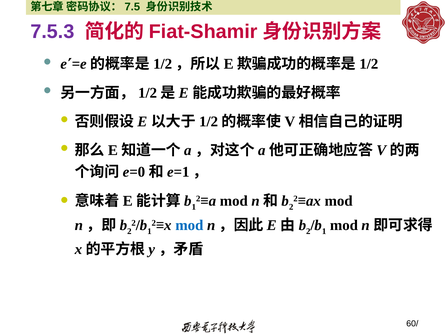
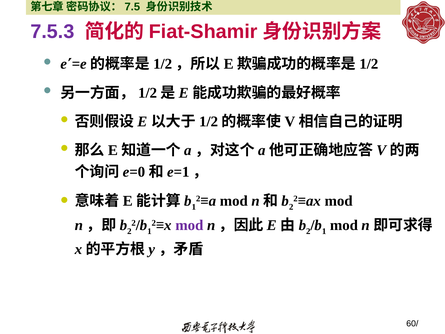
mod at (189, 225) colour: blue -> purple
